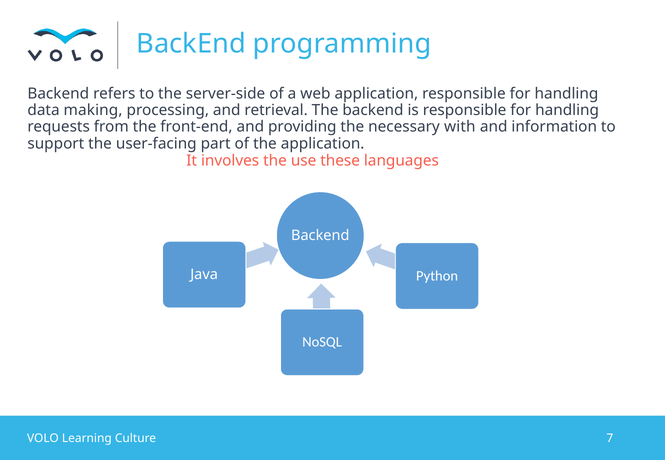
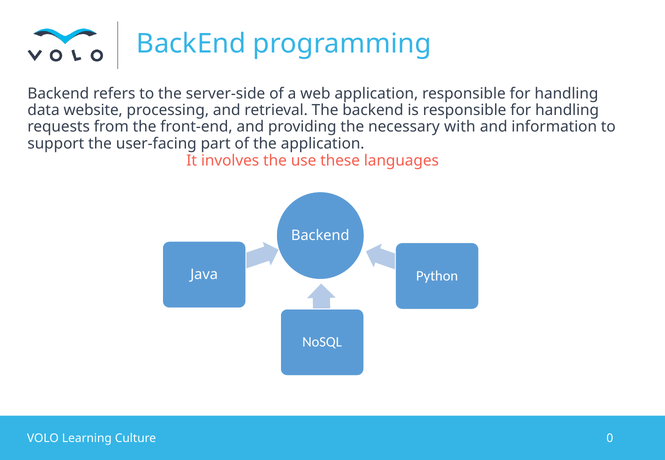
making: making -> website
7: 7 -> 0
